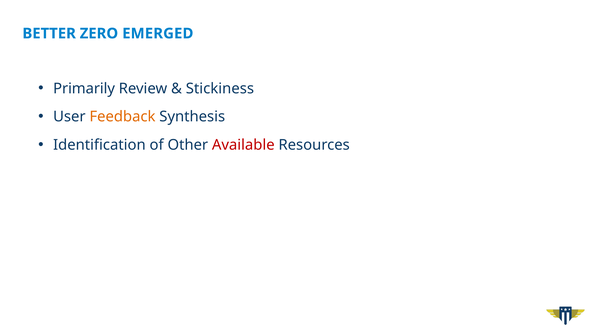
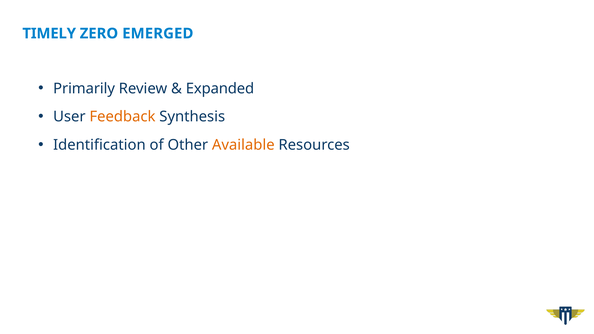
BETTER: BETTER -> TIMELY
Stickiness: Stickiness -> Expanded
Available colour: red -> orange
